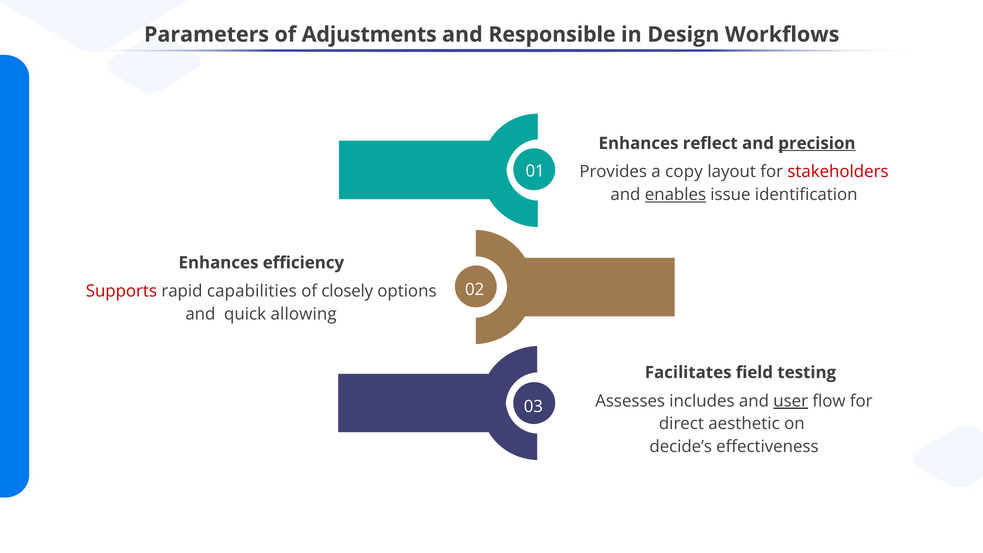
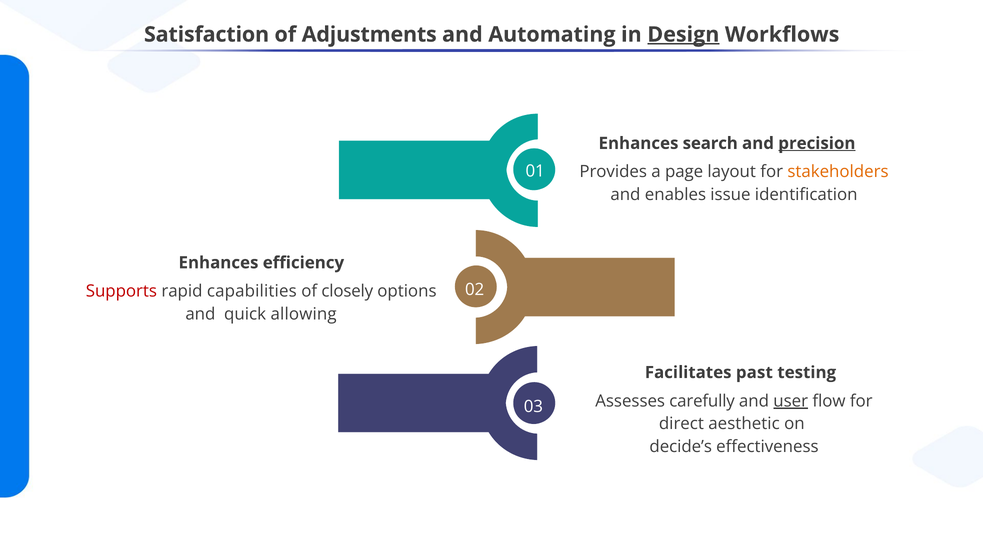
Parameters: Parameters -> Satisfaction
Responsible: Responsible -> Automating
Design underline: none -> present
reflect: reflect -> search
copy: copy -> page
stakeholders colour: red -> orange
enables underline: present -> none
field: field -> past
includes: includes -> carefully
